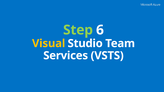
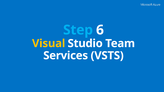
Step colour: light green -> light blue
